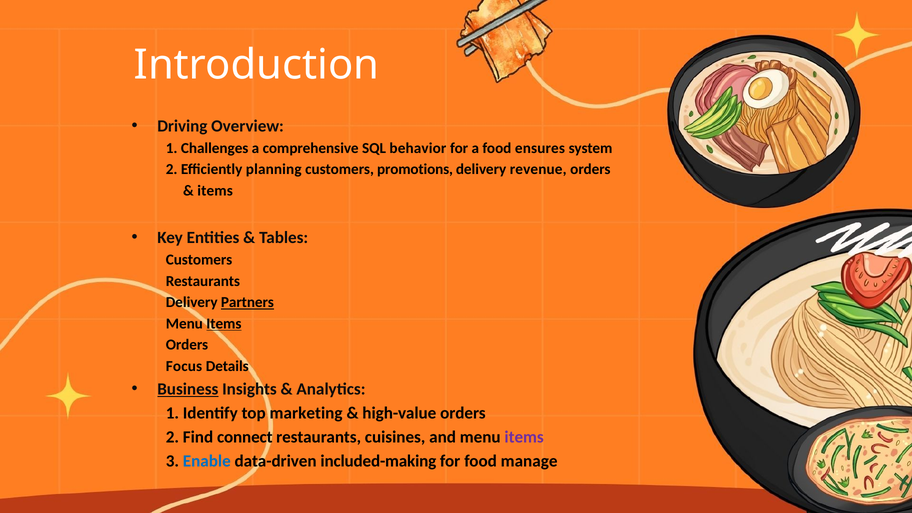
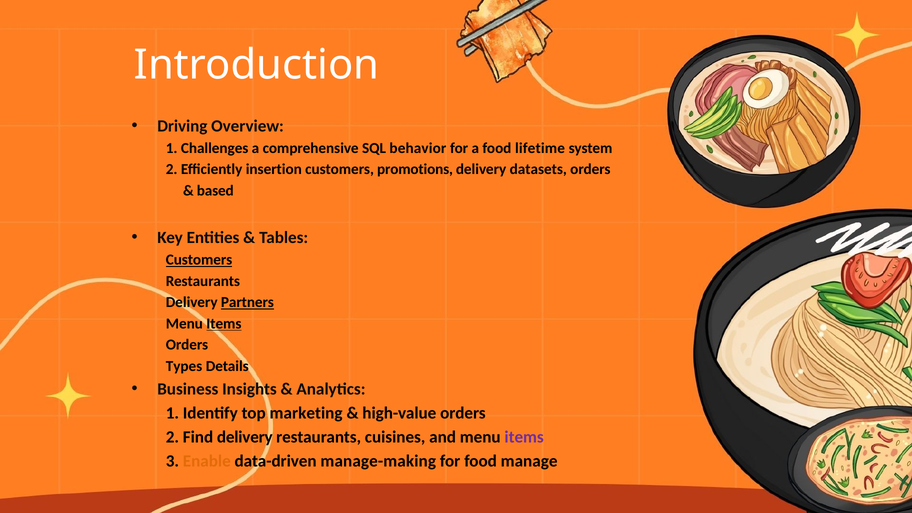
ensures: ensures -> lifetime
planning: planning -> insertion
revenue: revenue -> datasets
items at (215, 191): items -> based
Customers at (199, 260) underline: none -> present
Focus: Focus -> Types
Business underline: present -> none
Find connect: connect -> delivery
Enable colour: blue -> orange
included-making: included-making -> manage-making
